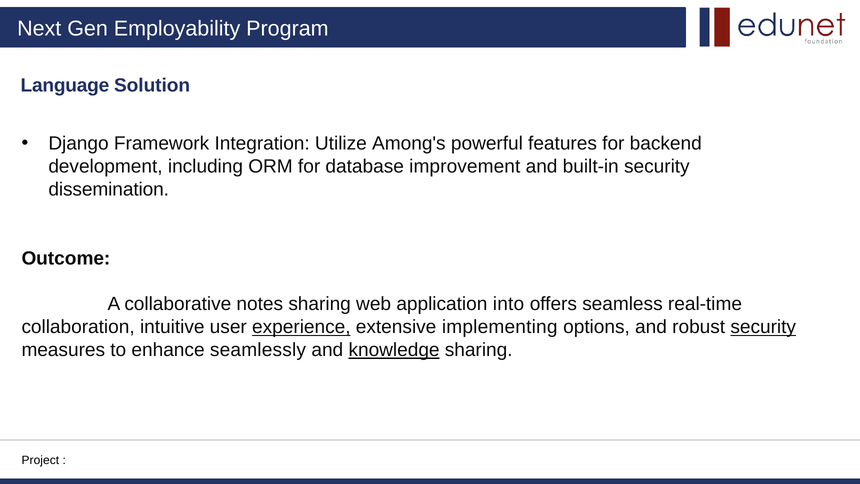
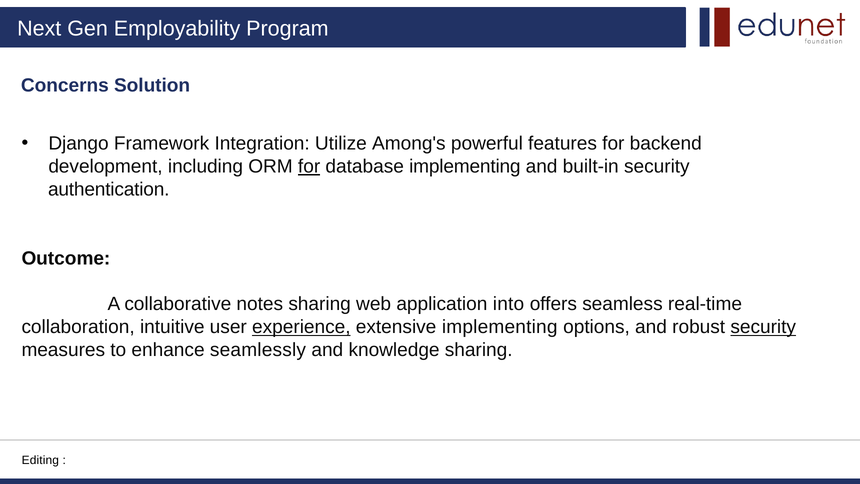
Language: Language -> Concerns
for at (309, 167) underline: none -> present
database improvement: improvement -> implementing
dissemination: dissemination -> authentication
knowledge underline: present -> none
Project: Project -> Editing
